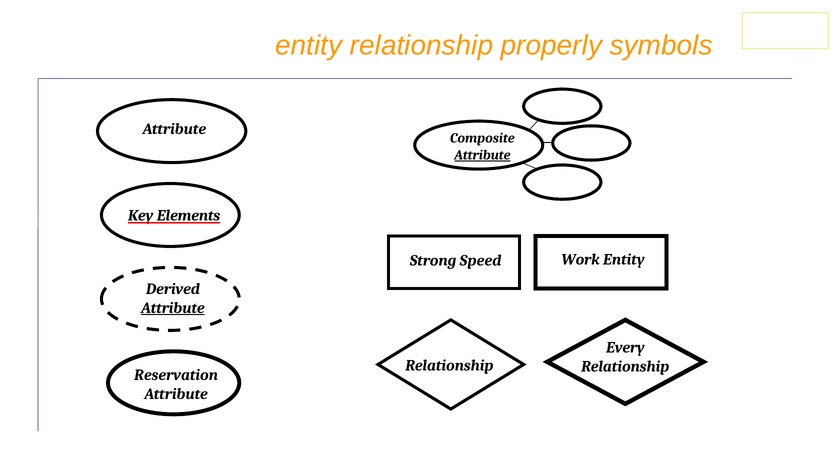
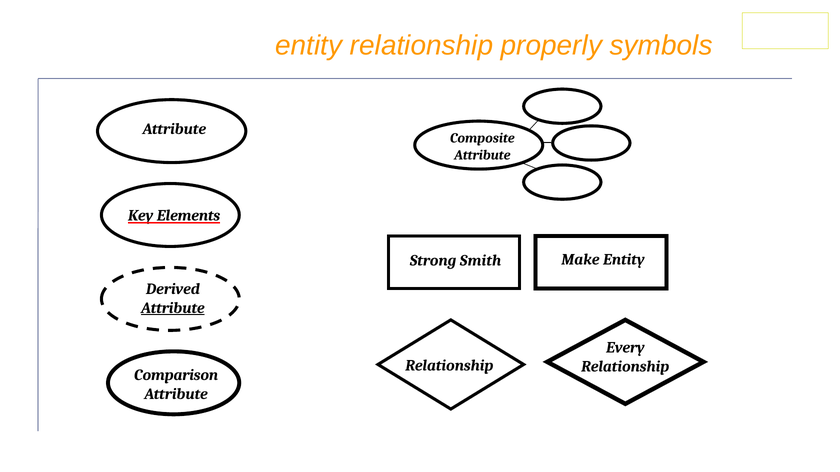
Attribute at (482, 155) underline: present -> none
Work: Work -> Make
Speed: Speed -> Smith
Reservation: Reservation -> Comparison
